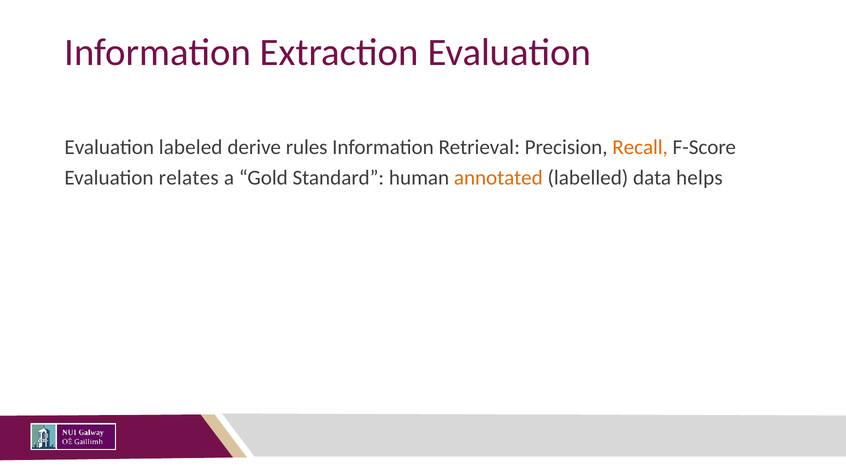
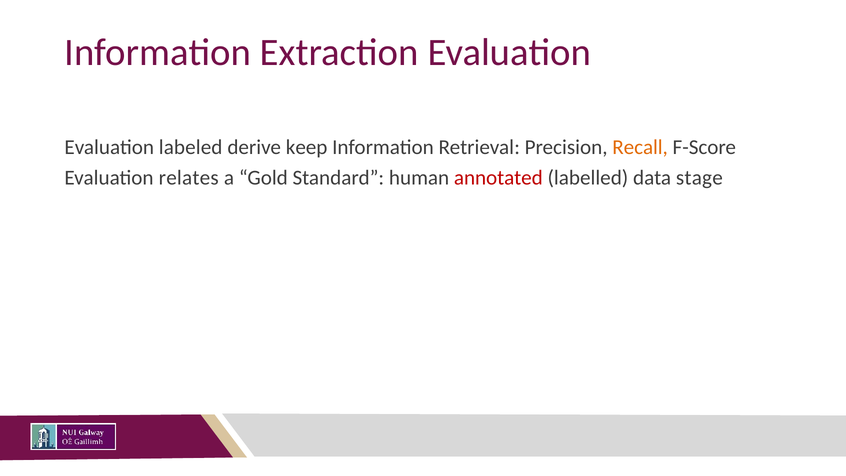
rules: rules -> keep
annotated colour: orange -> red
helps: helps -> stage
